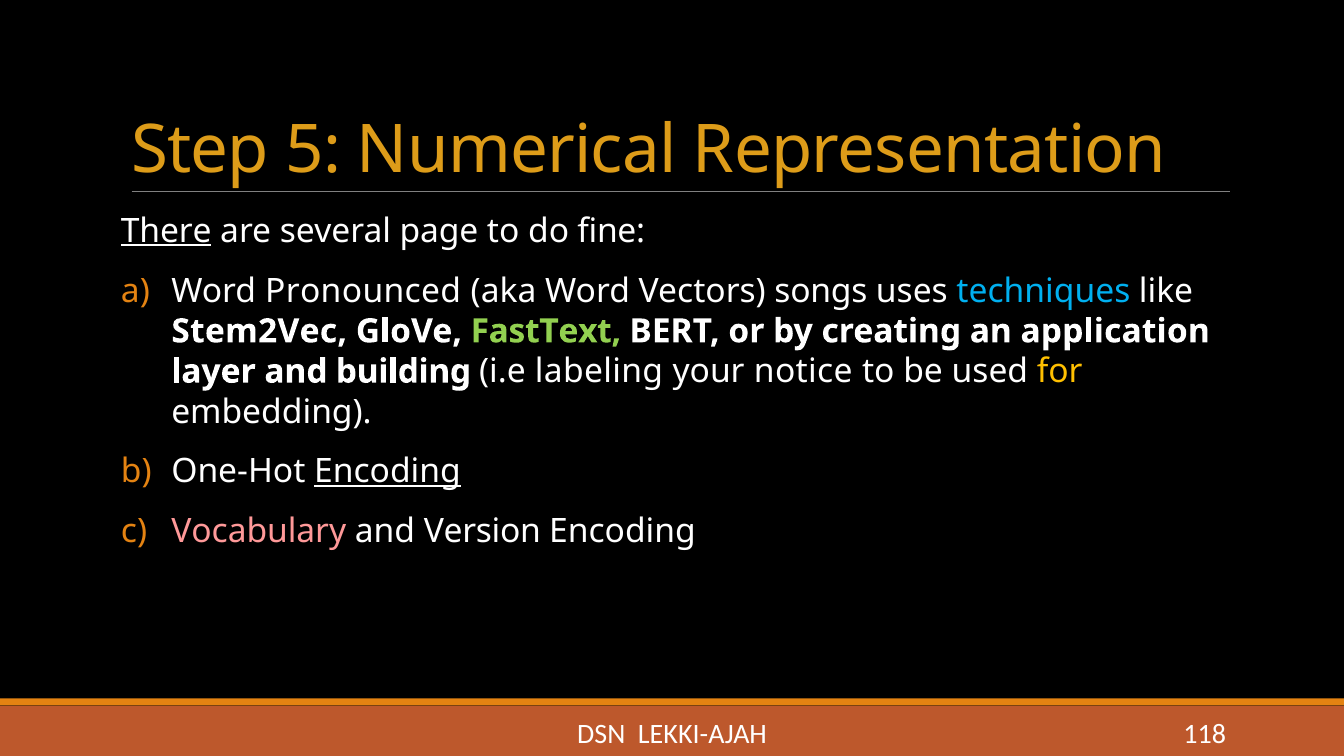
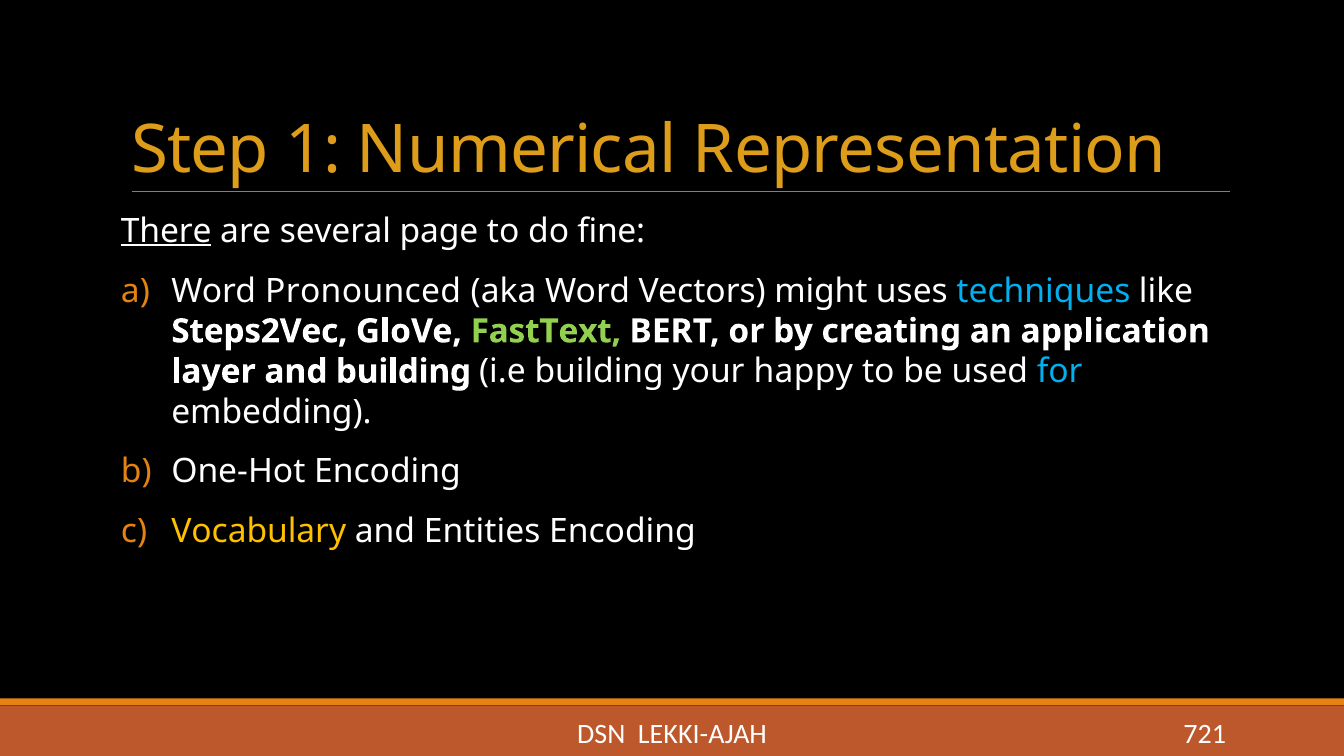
5: 5 -> 1
songs: songs -> might
Stem2Vec: Stem2Vec -> Steps2Vec
i.e labeling: labeling -> building
notice: notice -> happy
for colour: yellow -> light blue
Encoding at (387, 472) underline: present -> none
Vocabulary colour: pink -> yellow
Version: Version -> Entities
118: 118 -> 721
